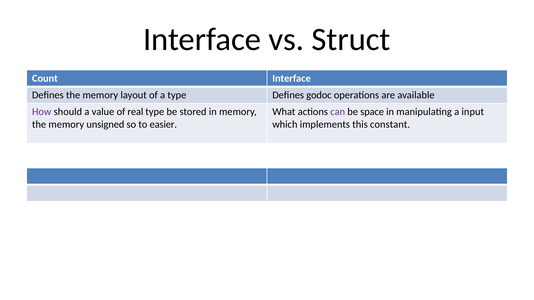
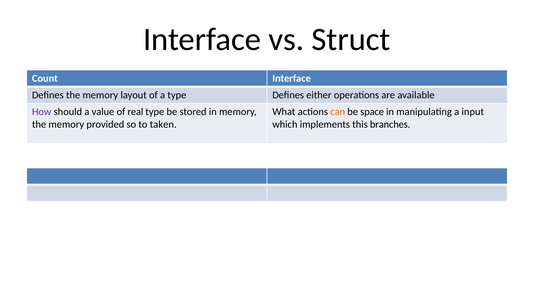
godoc: godoc -> either
can colour: purple -> orange
unsigned: unsigned -> provided
easier: easier -> taken
constant: constant -> branches
